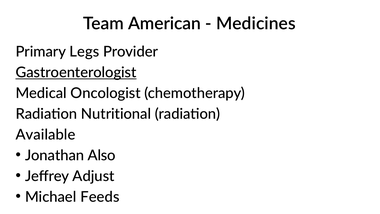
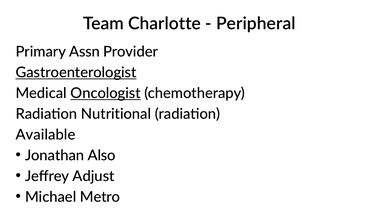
American: American -> Charlotte
Medicines: Medicines -> Peripheral
Legs: Legs -> Assn
Oncologist underline: none -> present
Feeds: Feeds -> Metro
